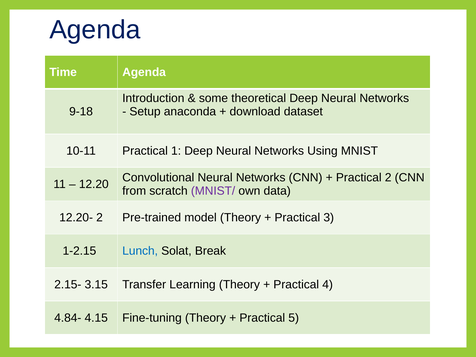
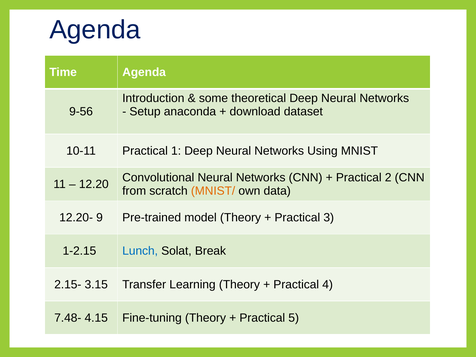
9-18: 9-18 -> 9-56
MNIST/ colour: purple -> orange
12.20- 2: 2 -> 9
4.84-: 4.84- -> 7.48-
